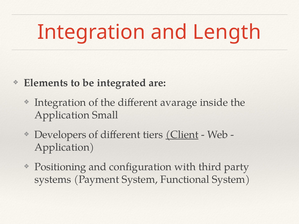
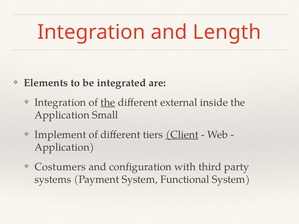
the at (108, 103) underline: none -> present
avarage: avarage -> external
Developers: Developers -> Implement
Positioning: Positioning -> Costumers
